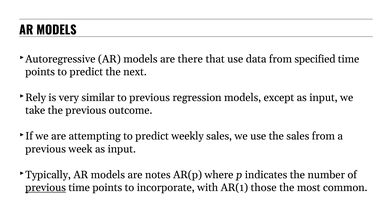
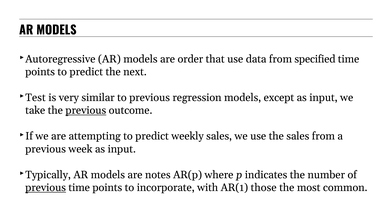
there: there -> order
Rely: Rely -> Test
previous at (86, 111) underline: none -> present
